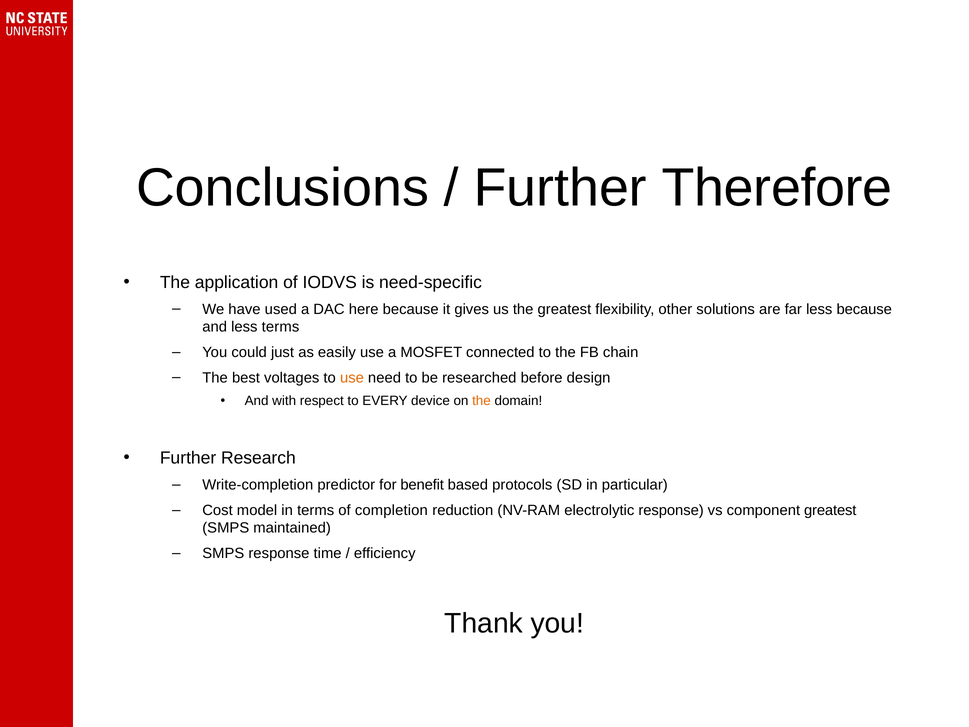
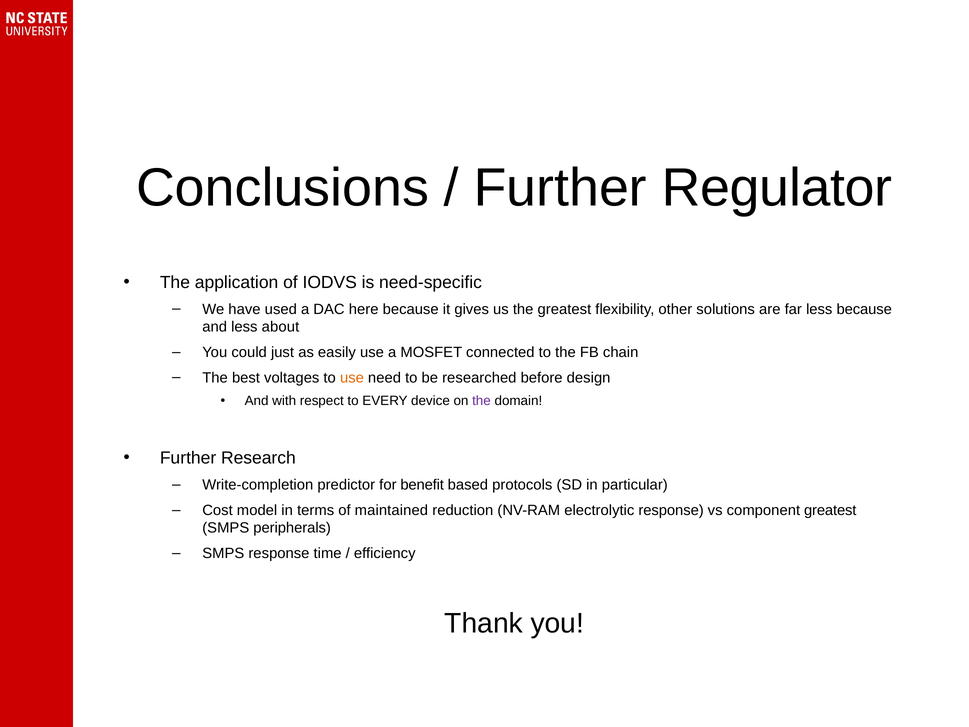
Therefore: Therefore -> Regulator
less terms: terms -> about
the at (481, 401) colour: orange -> purple
completion: completion -> maintained
maintained: maintained -> peripherals
